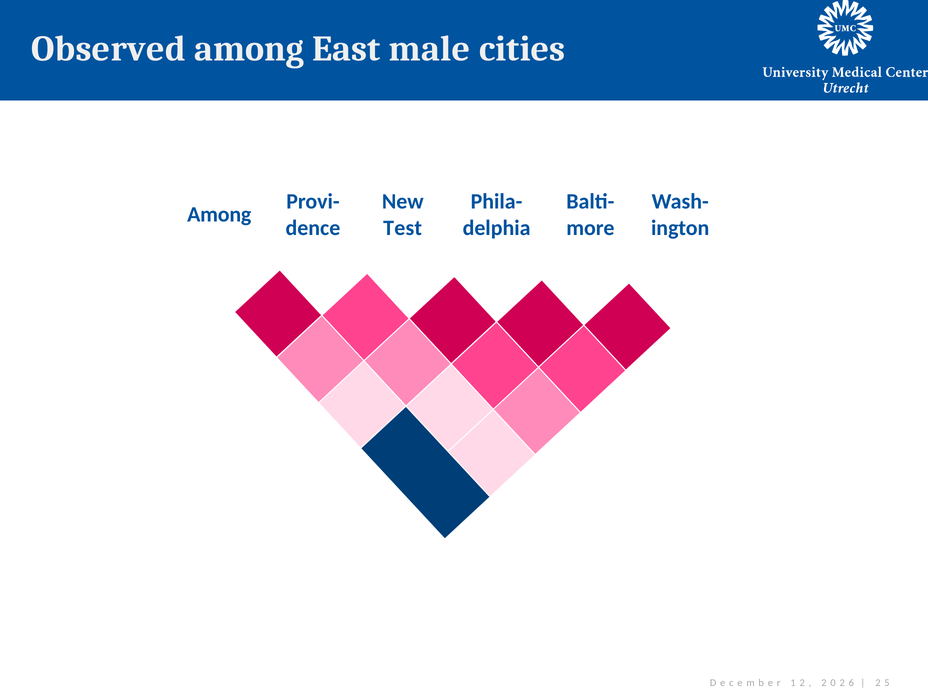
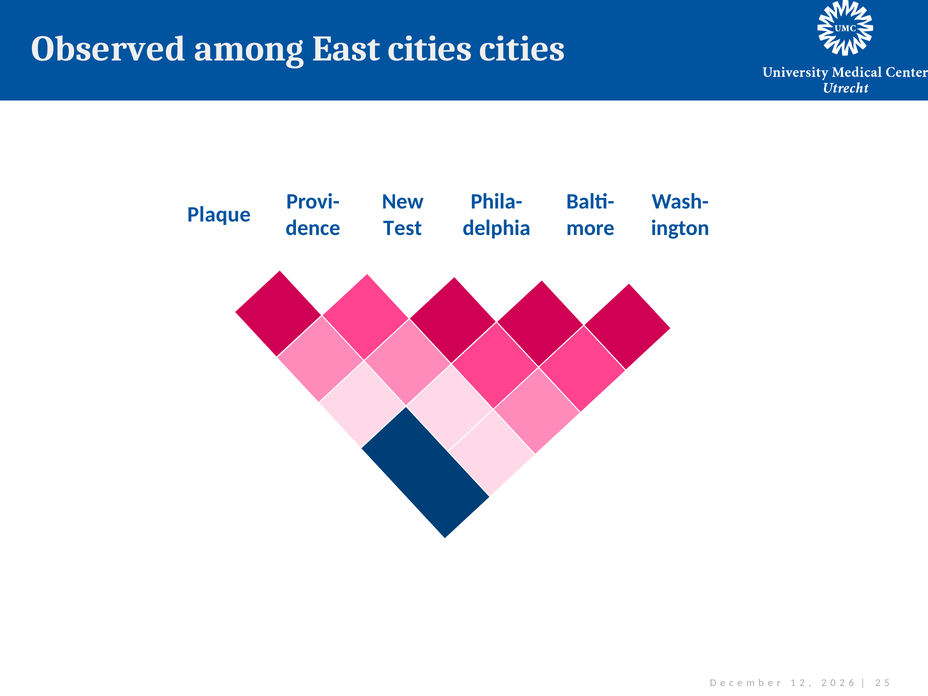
East male: male -> cities
Among at (219, 215): Among -> Plaque
